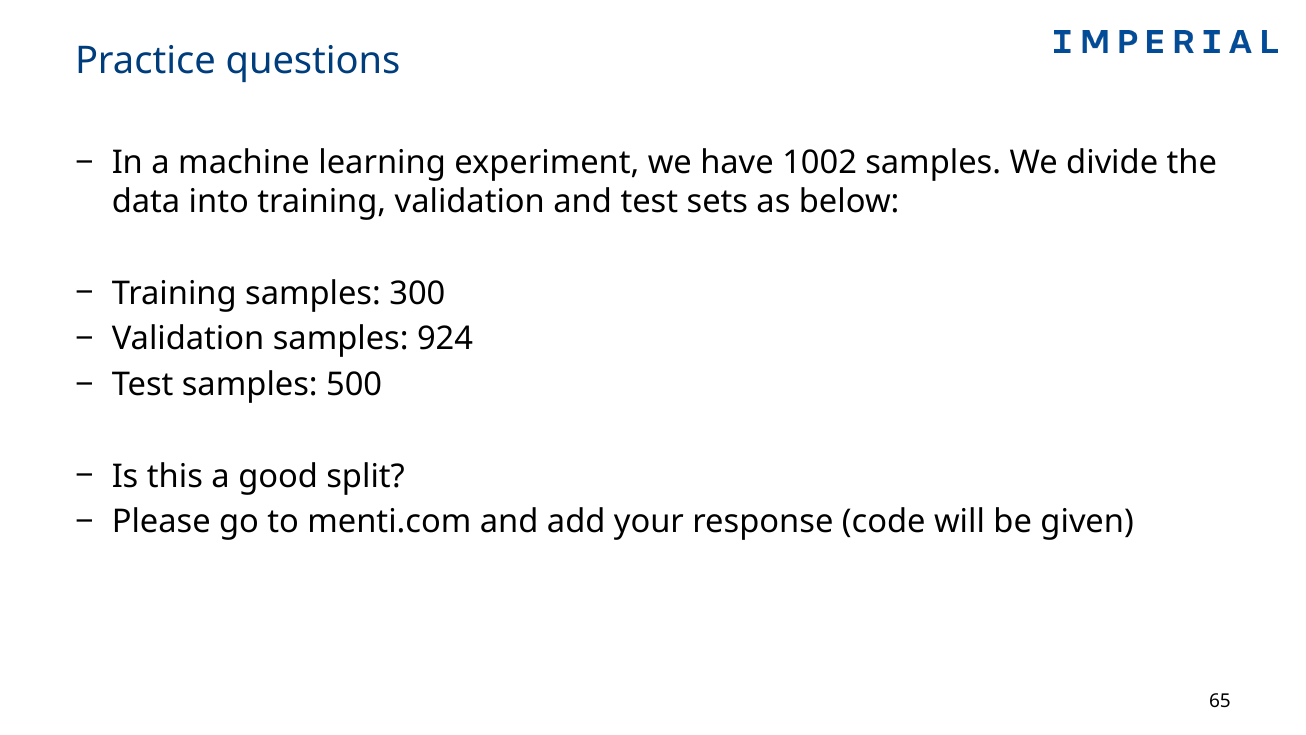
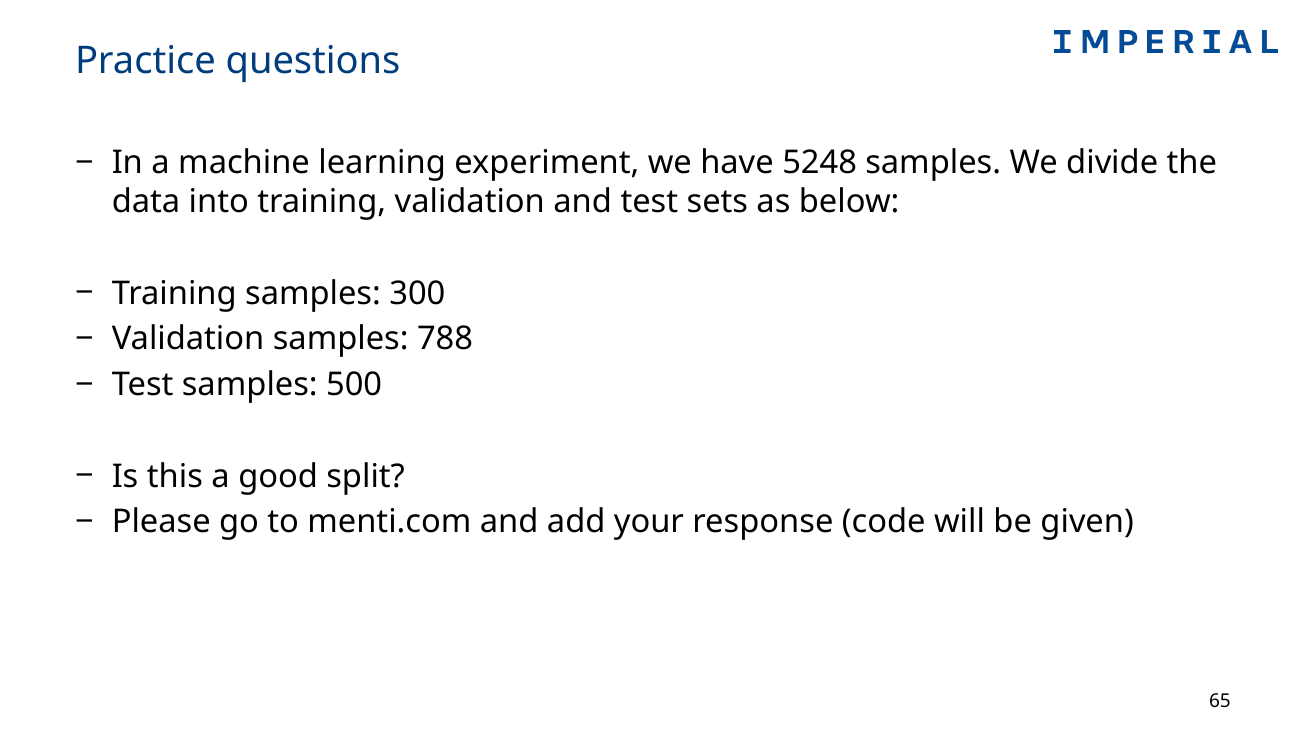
1002: 1002 -> 5248
924: 924 -> 788
